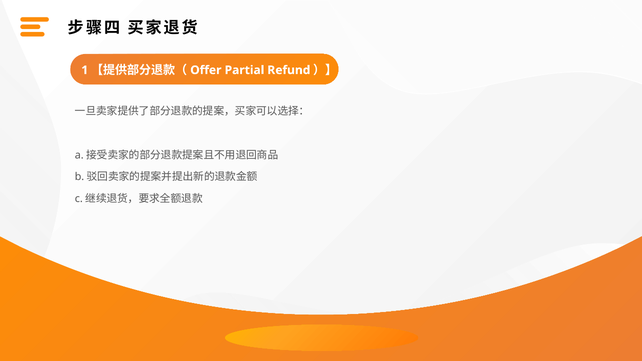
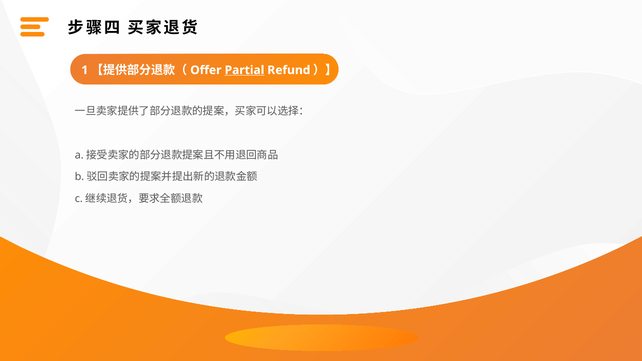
Partial underline: none -> present
